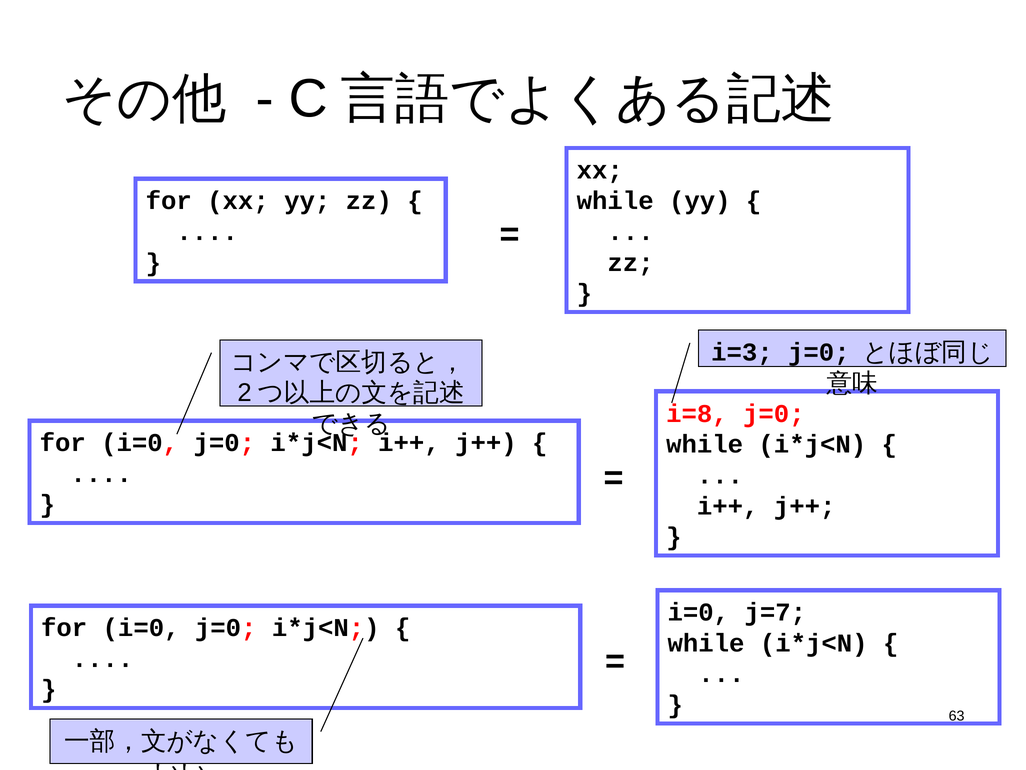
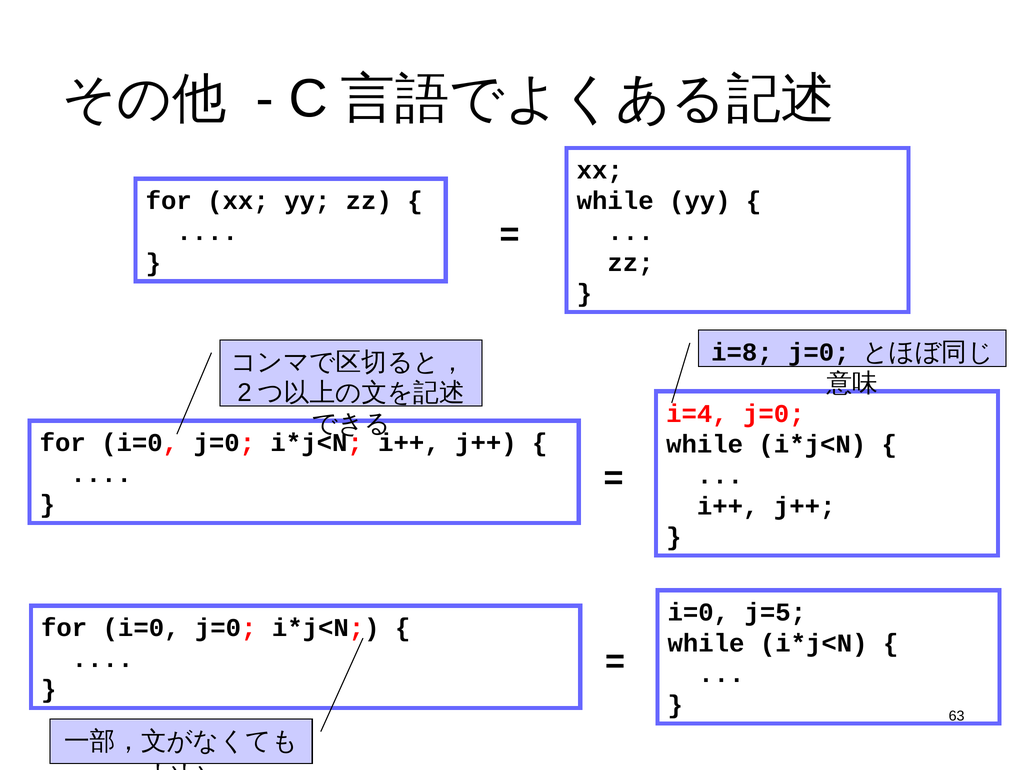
i=3: i=3 -> i=8
i=8: i=8 -> i=4
j=7: j=7 -> j=5
